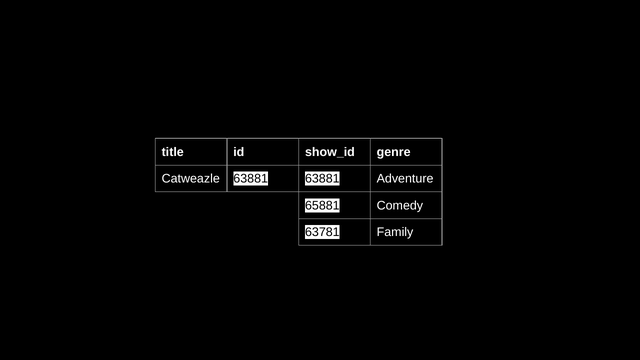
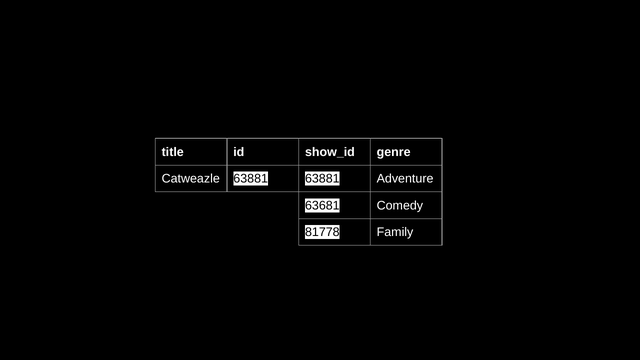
65881: 65881 -> 63681
63781: 63781 -> 81778
